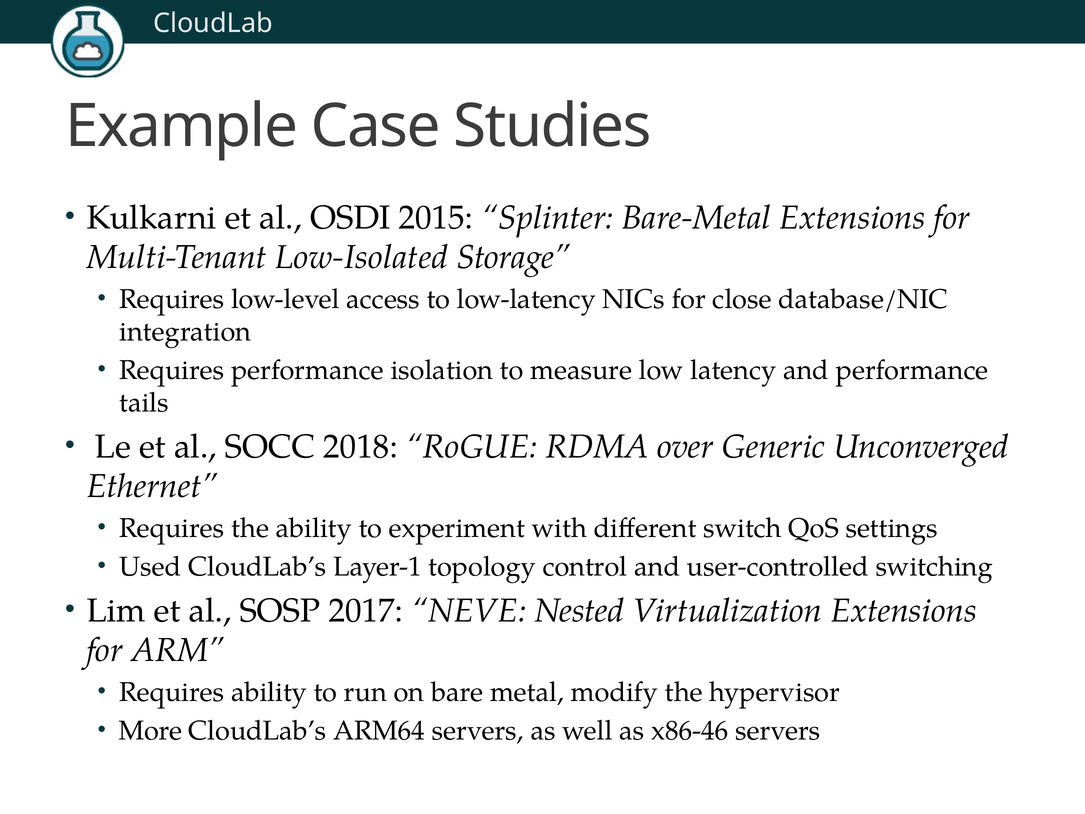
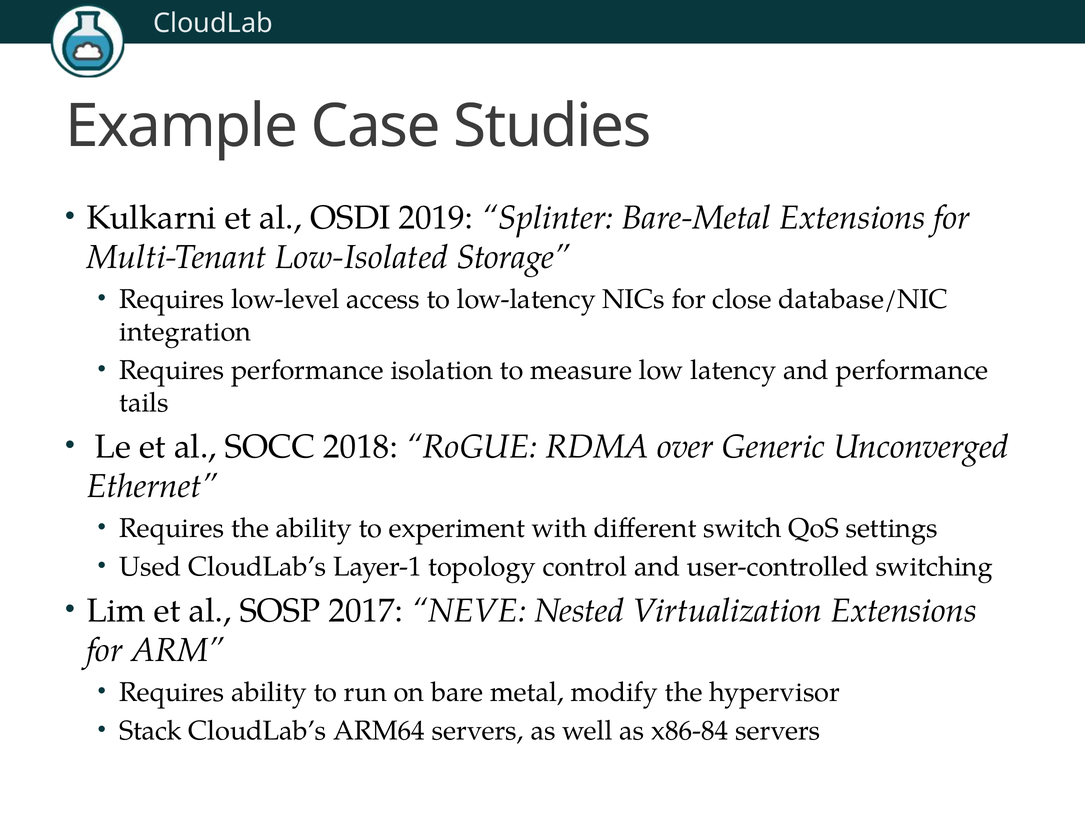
2015: 2015 -> 2019
More: More -> Stack
x86-46: x86-46 -> x86-84
